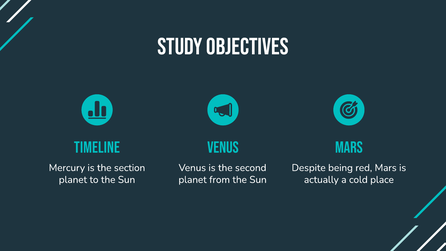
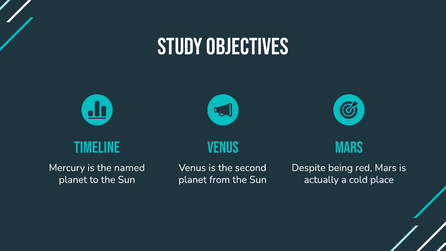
section: section -> named
